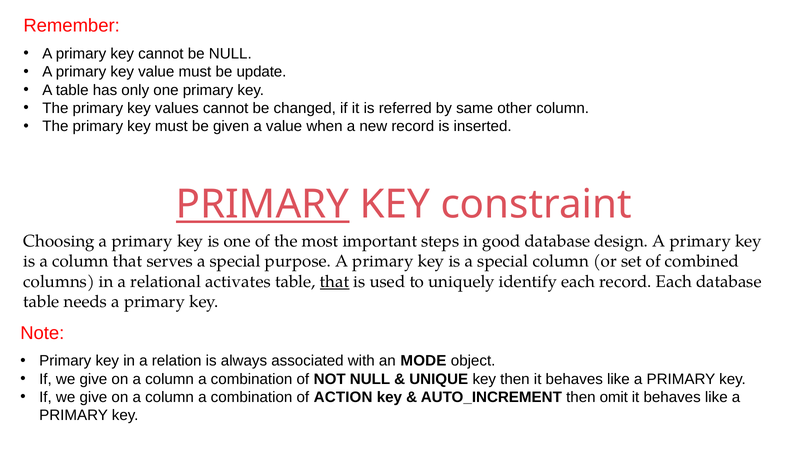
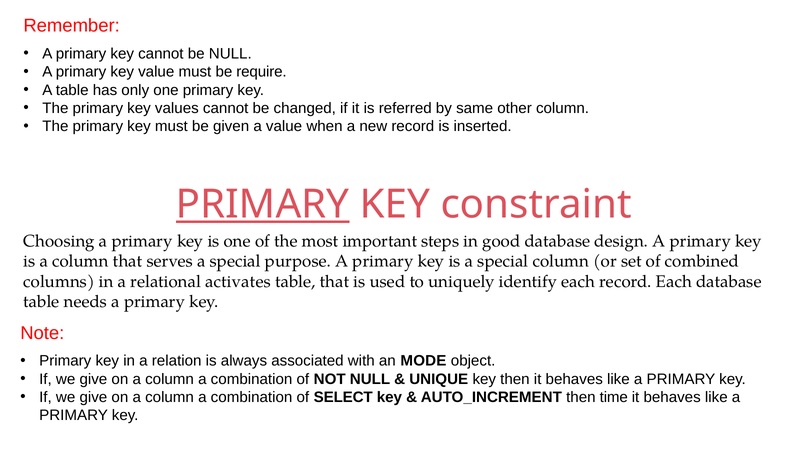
update: update -> require
that at (335, 282) underline: present -> none
ACTION: ACTION -> SELECT
omit: omit -> time
